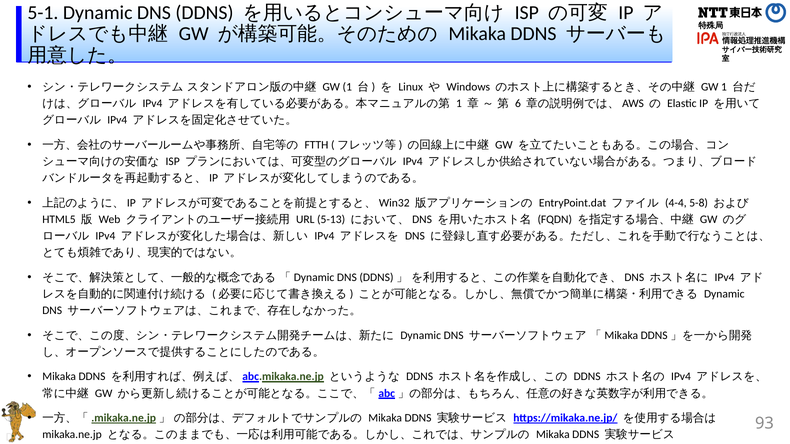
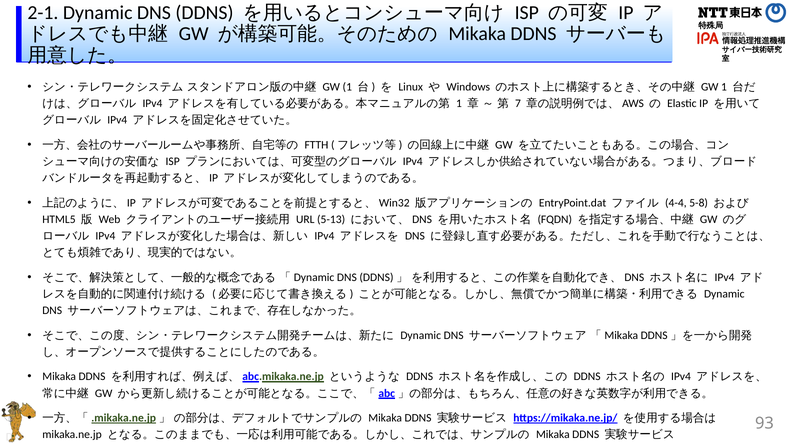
5-1: 5-1 -> 2-1
6: 6 -> 7
